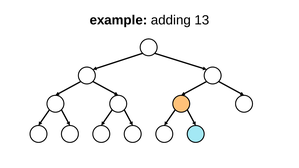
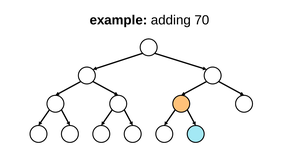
13: 13 -> 70
